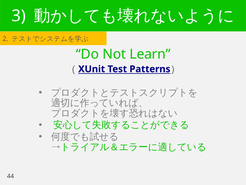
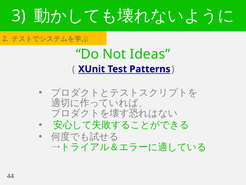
Learn: Learn -> Ideas
